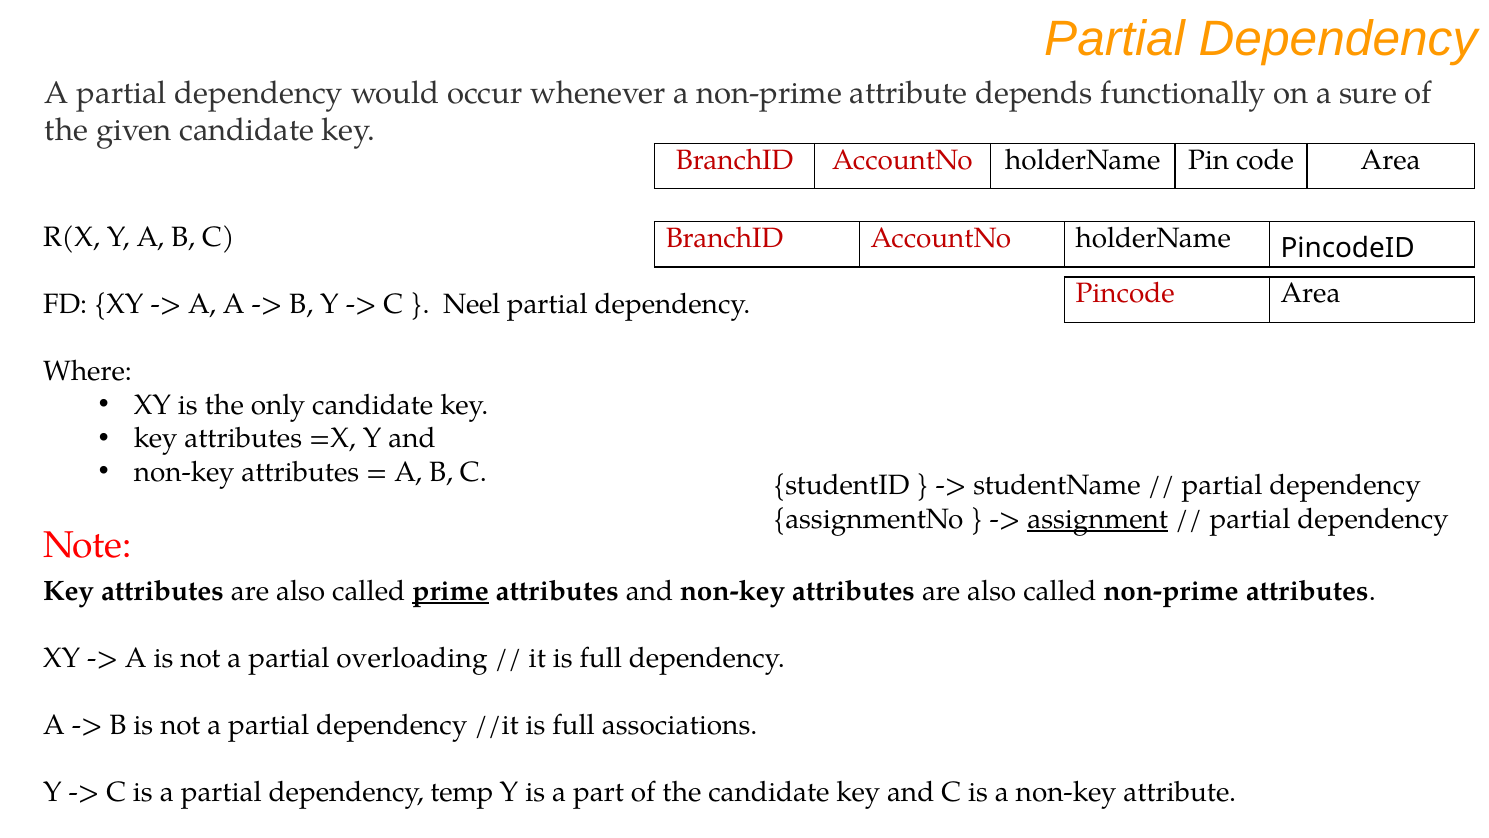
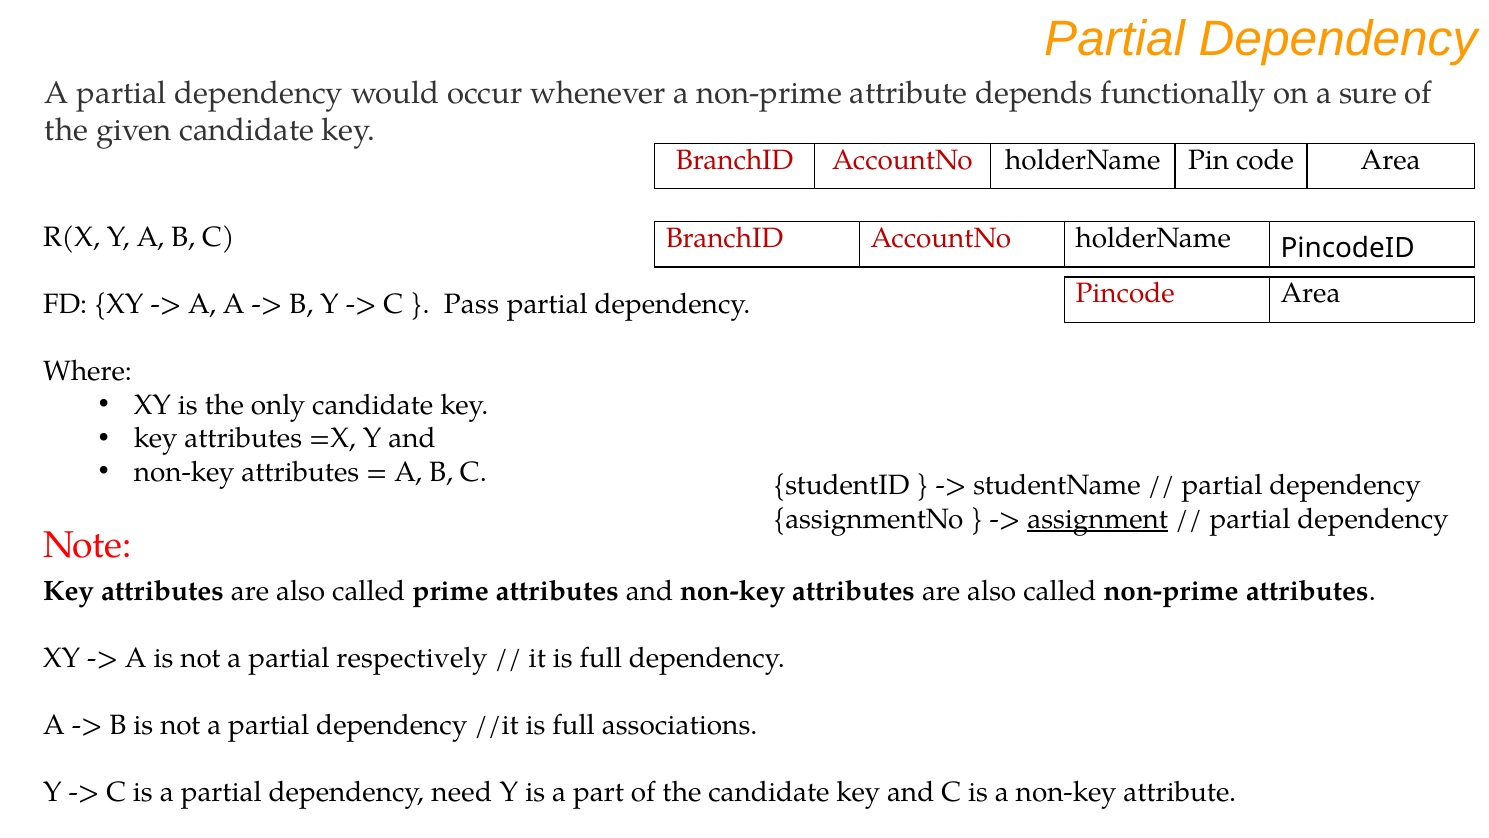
Neel: Neel -> Pass
prime underline: present -> none
overloading: overloading -> respectively
temp: temp -> need
